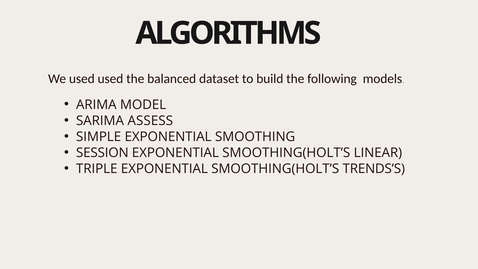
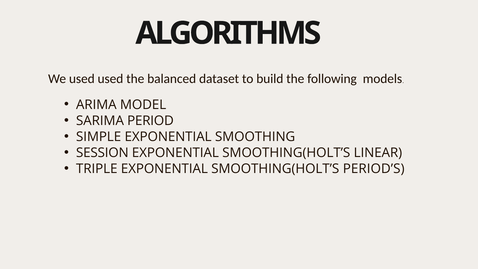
ASSESS: ASSESS -> PERIOD
TRENDS’S: TRENDS’S -> PERIOD’S
